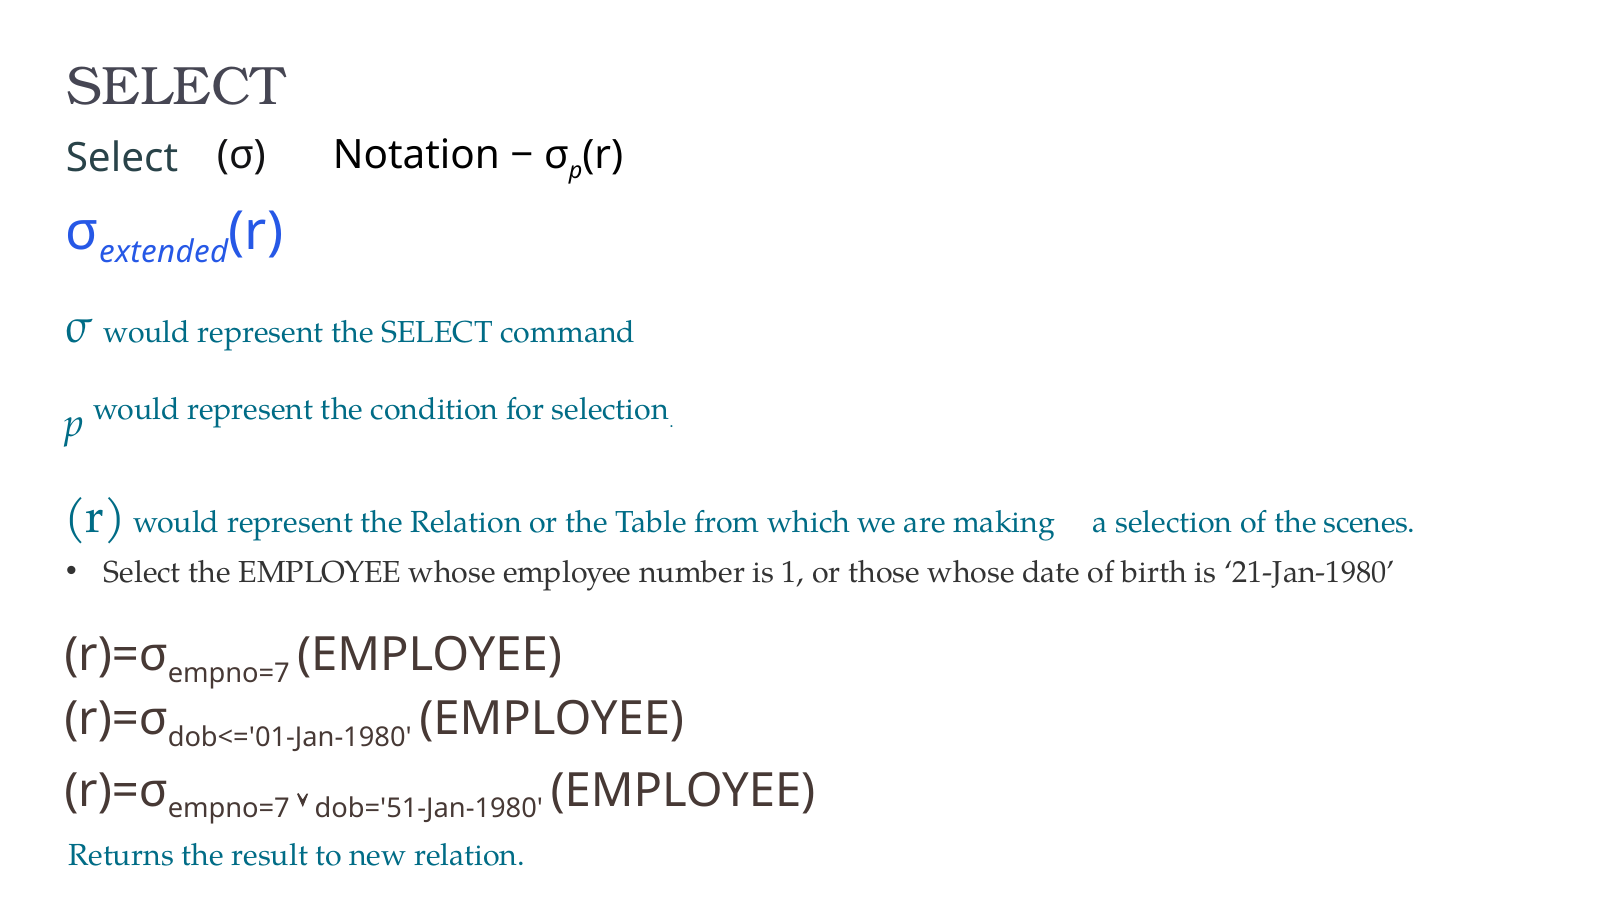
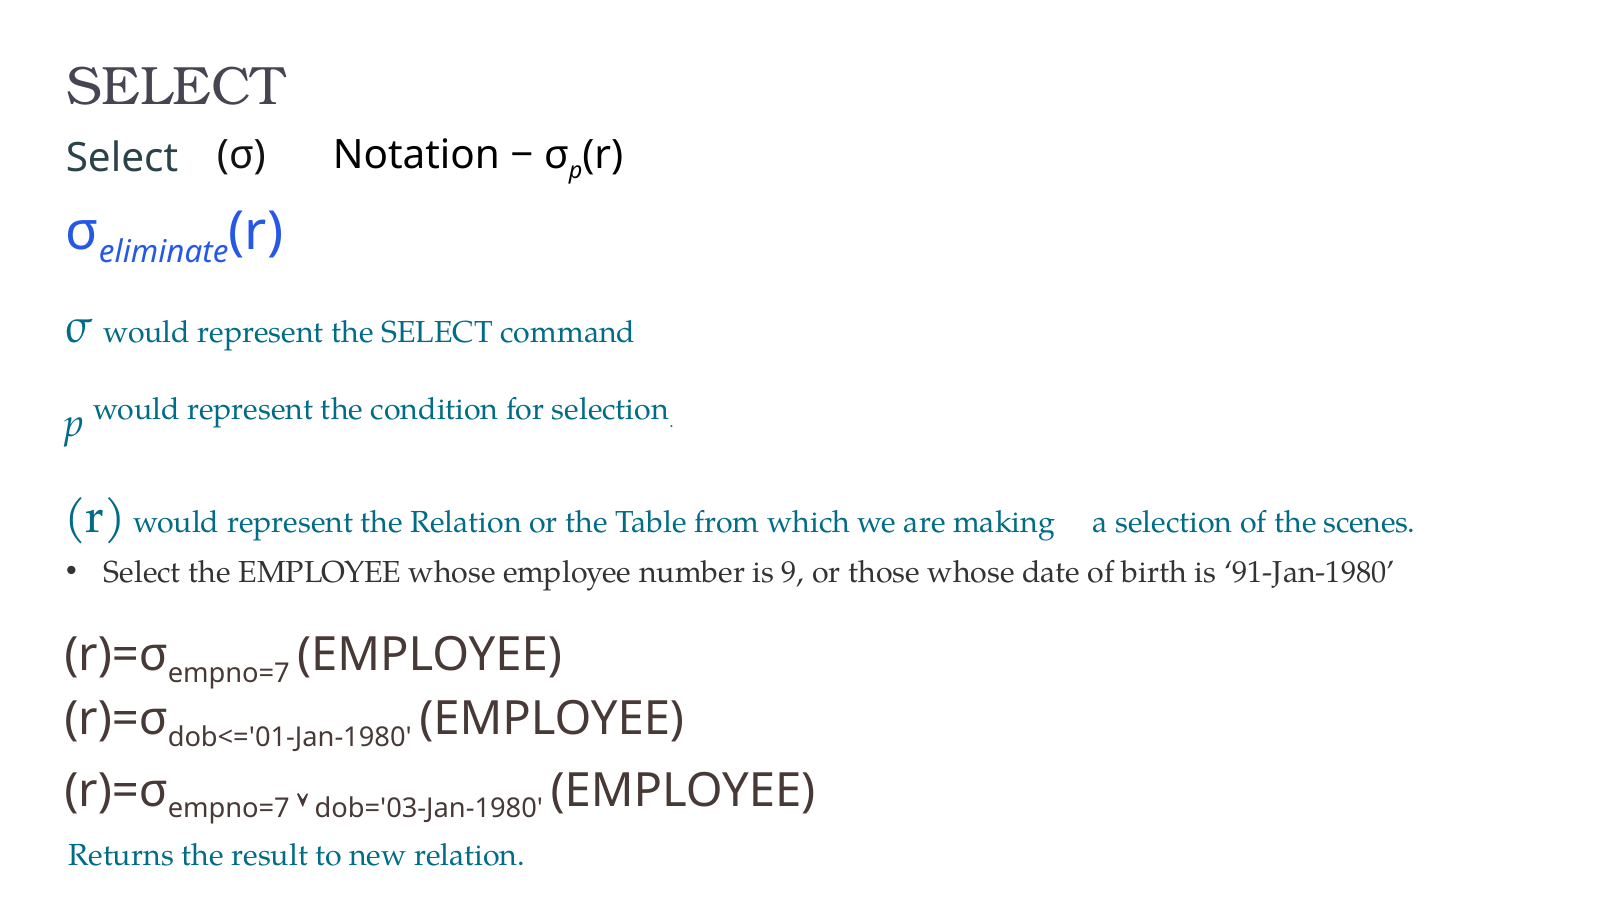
extended: extended -> eliminate
1: 1 -> 9
21-Jan-1980: 21-Jan-1980 -> 91-Jan-1980
dob='51-Jan-1980: dob='51-Jan-1980 -> dob='03-Jan-1980
